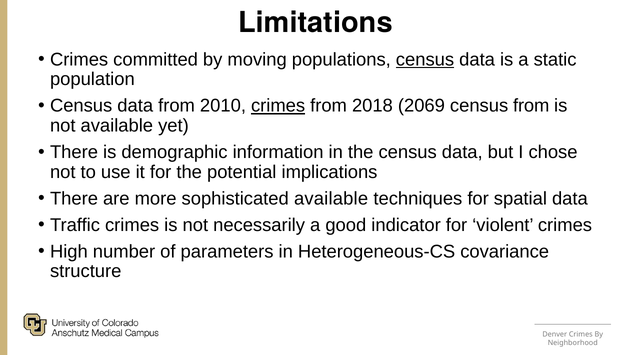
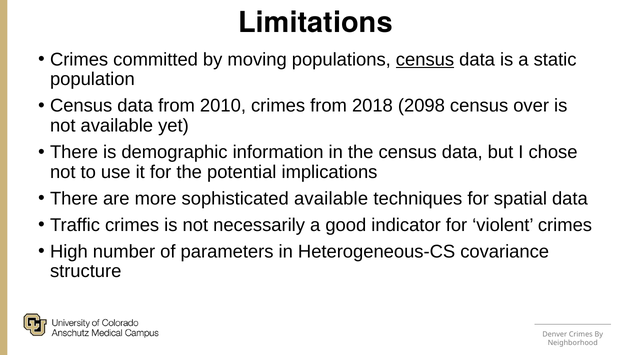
crimes at (278, 106) underline: present -> none
2069: 2069 -> 2098
census from: from -> over
